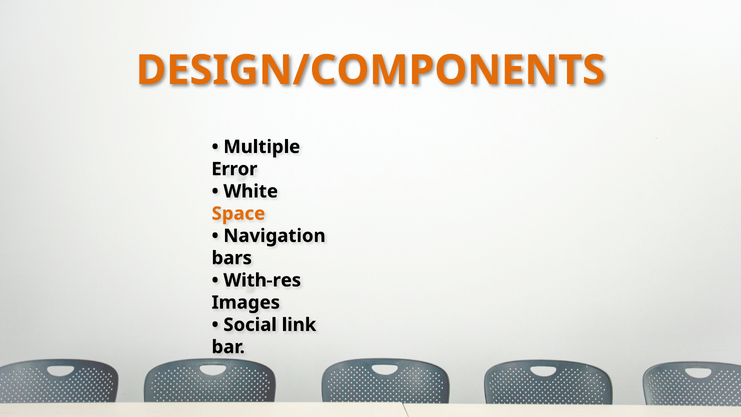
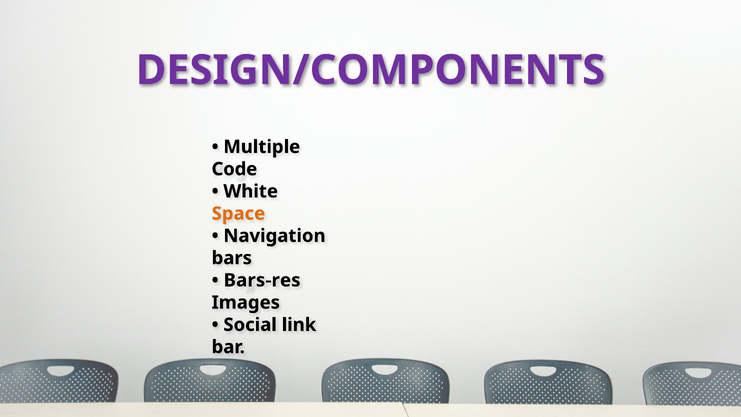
DESIGN/COMPONENTS colour: orange -> purple
Error: Error -> Code
With-res: With-res -> Bars-res
